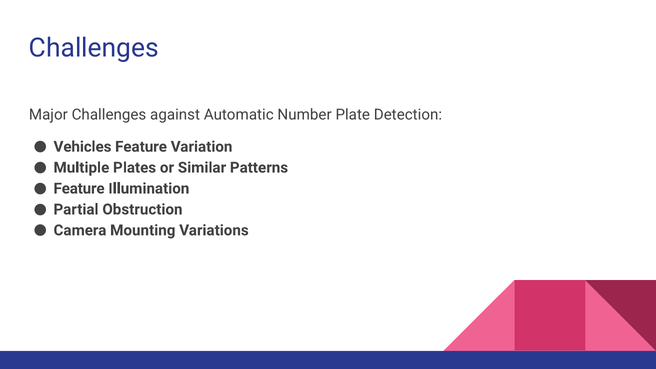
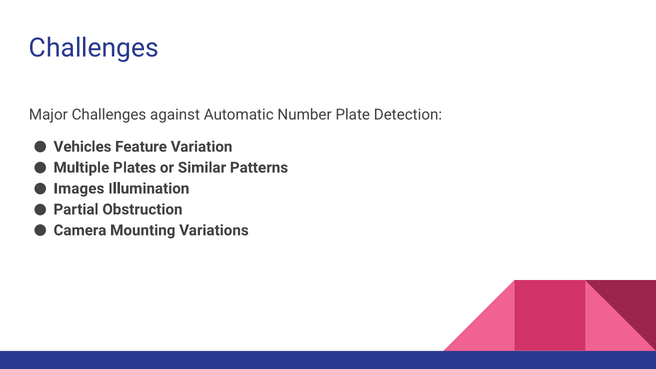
Feature at (79, 189): Feature -> Images
